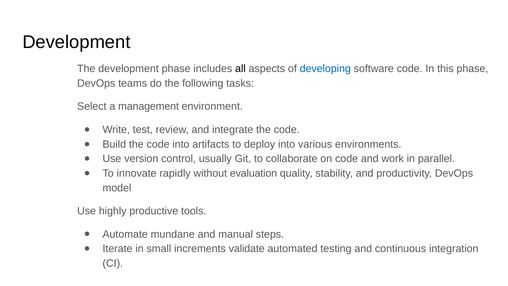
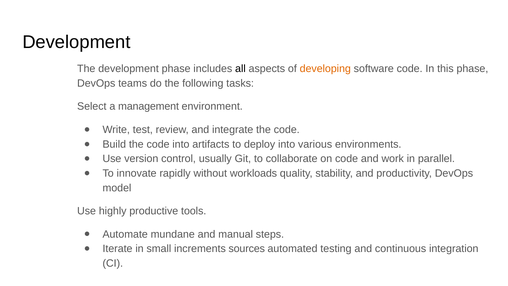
developing colour: blue -> orange
evaluation: evaluation -> workloads
validate: validate -> sources
